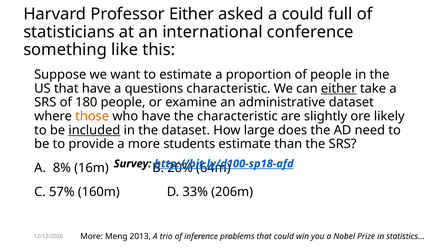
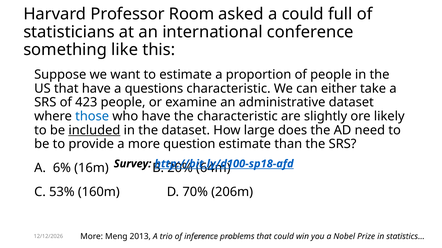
Professor Either: Either -> Room
either at (339, 89) underline: present -> none
180: 180 -> 423
those colour: orange -> blue
students: students -> question
8%: 8% -> 6%
57%: 57% -> 53%
33%: 33% -> 70%
